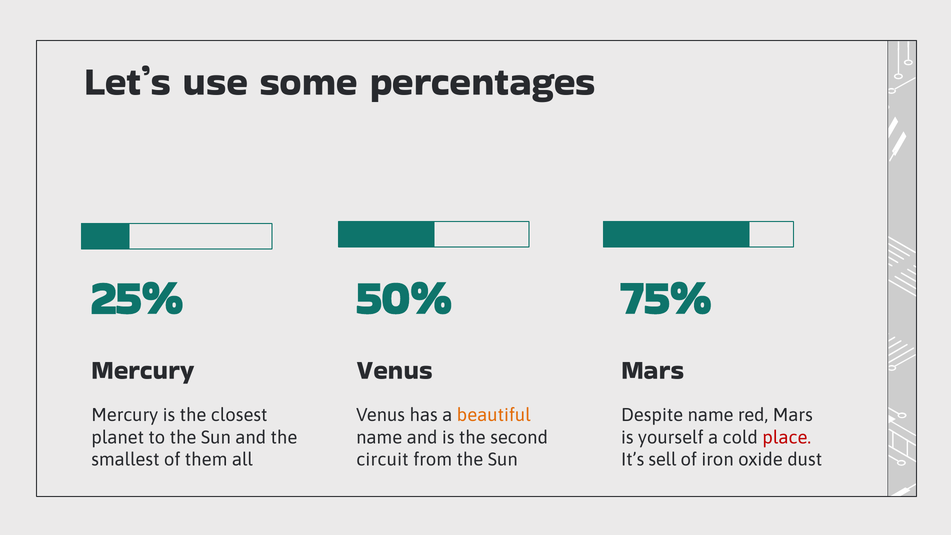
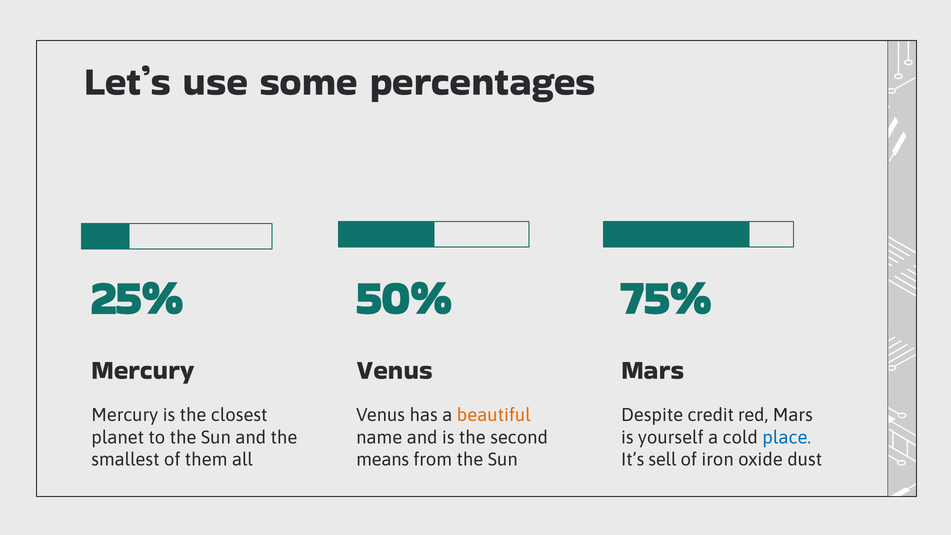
Despite name: name -> credit
place colour: red -> blue
circuit: circuit -> means
